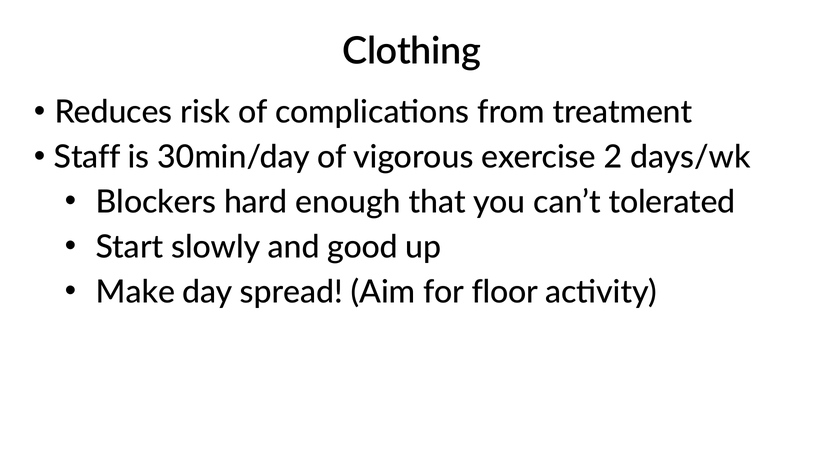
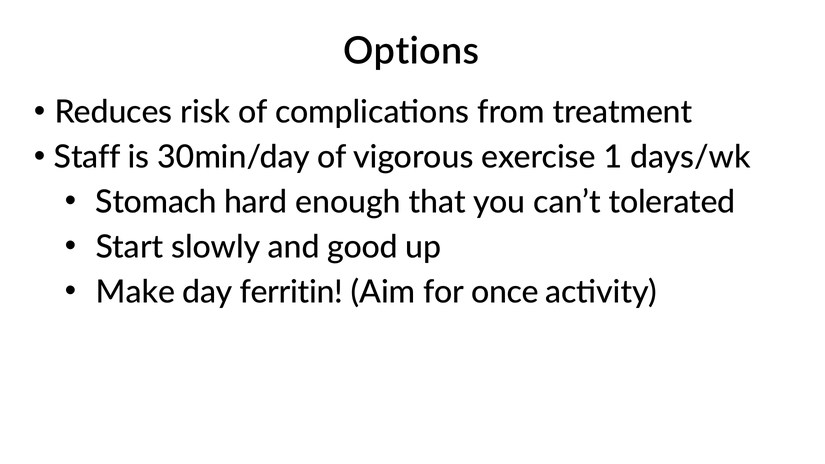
Clothing: Clothing -> Options
2: 2 -> 1
Blockers: Blockers -> Stomach
spread: spread -> ferritin
floor: floor -> once
